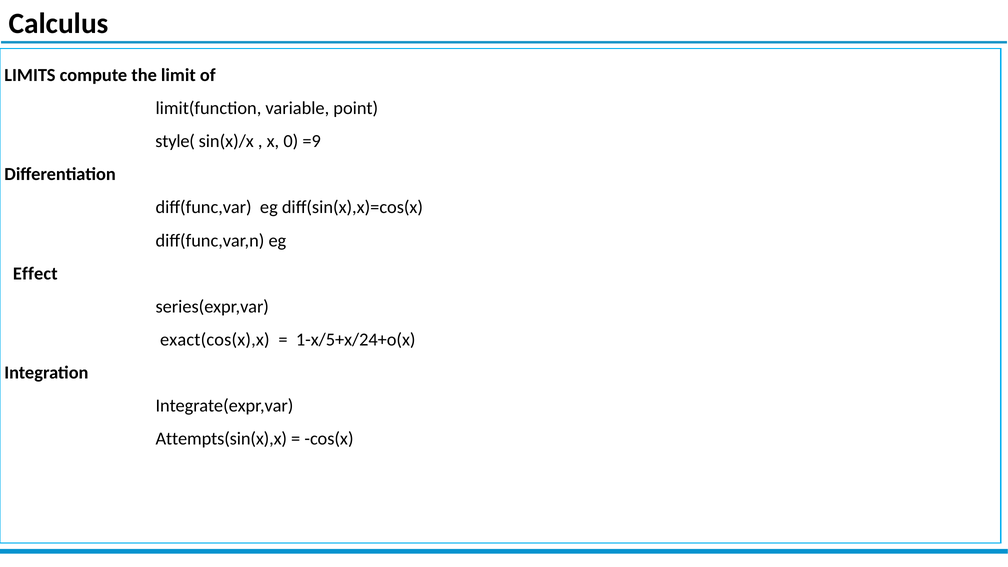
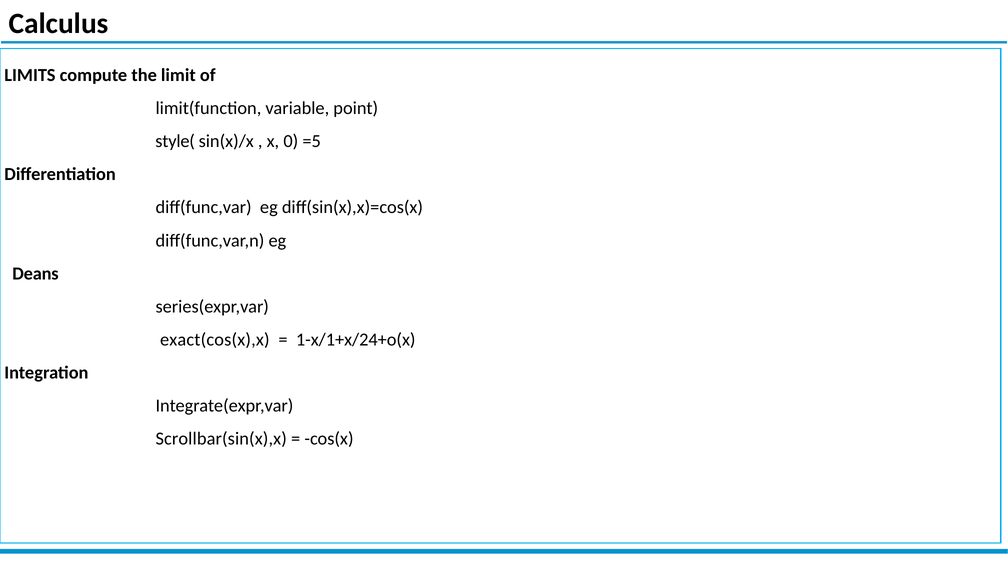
=9: =9 -> =5
Effect: Effect -> Deans
1-x/5+x/24+o(x: 1-x/5+x/24+o(x -> 1-x/1+x/24+o(x
Attempts(sin(x),x: Attempts(sin(x),x -> Scrollbar(sin(x),x
